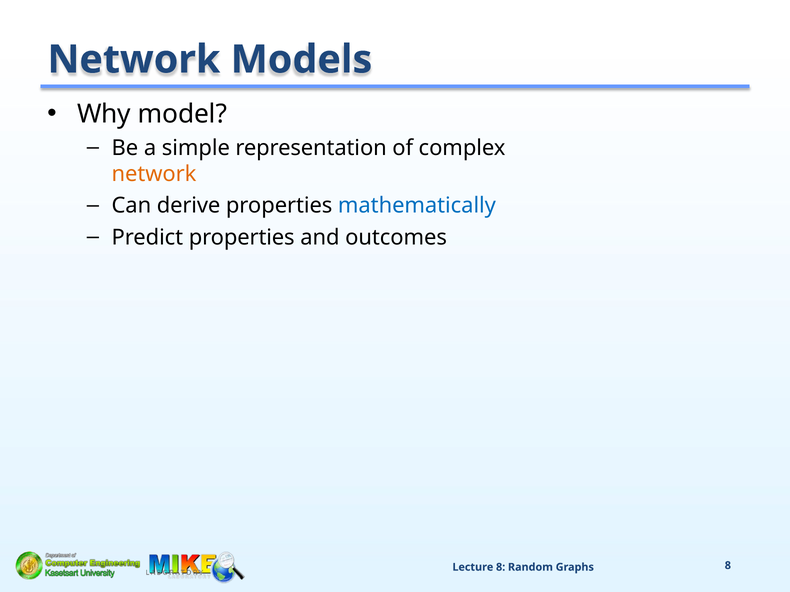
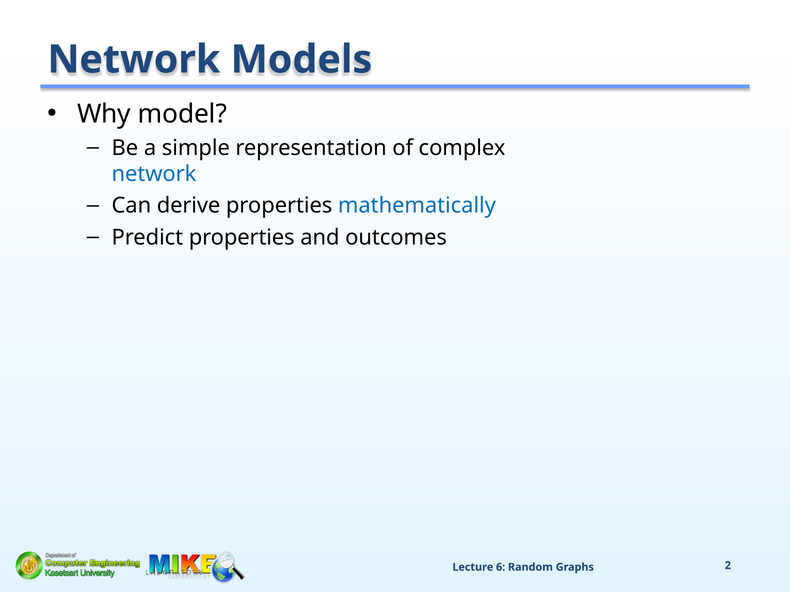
network at (154, 174) colour: orange -> blue
Lecture 8: 8 -> 6
Graphs 8: 8 -> 2
